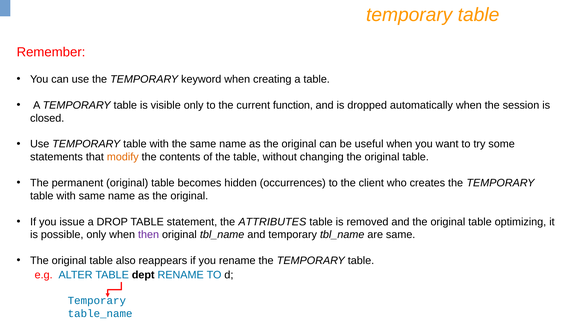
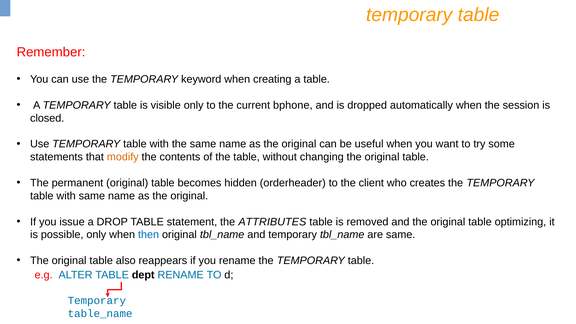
function: function -> bphone
occurrences: occurrences -> orderheader
then colour: purple -> blue
